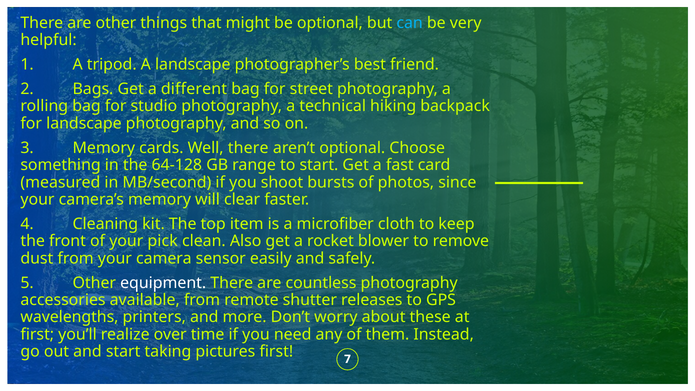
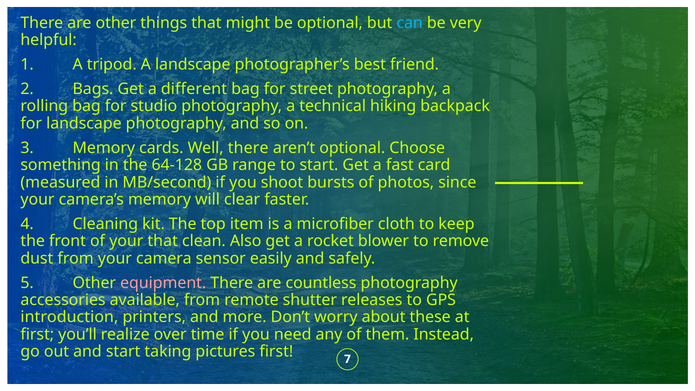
your pick: pick -> that
equipment colour: white -> pink
wavelengths: wavelengths -> introduction
